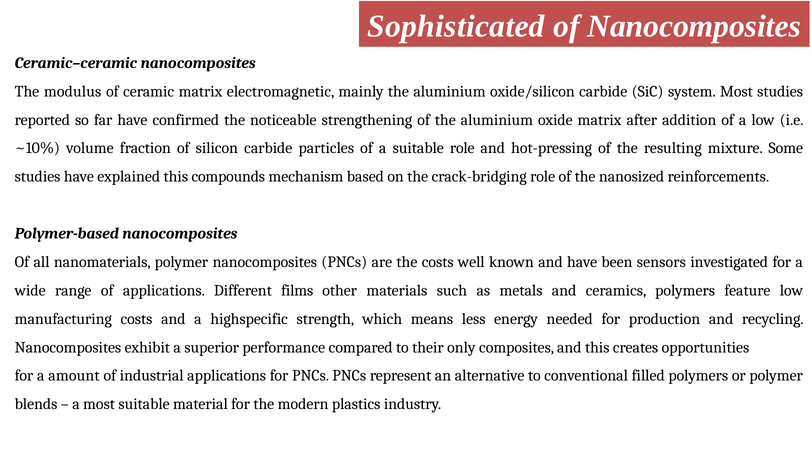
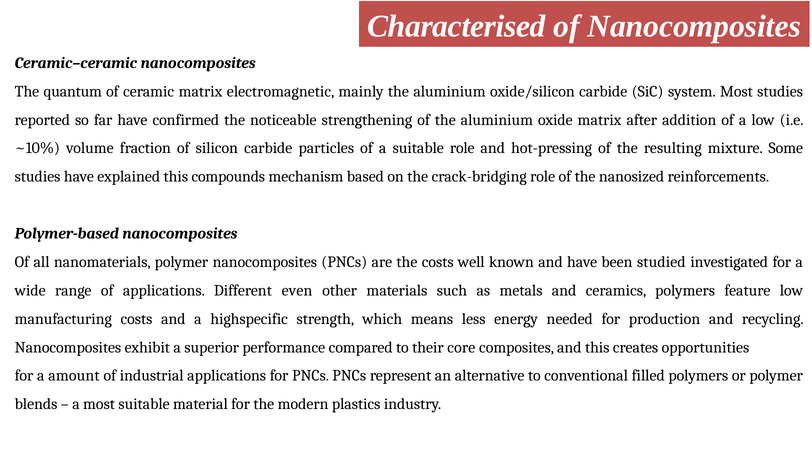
Sophisticated: Sophisticated -> Characterised
modulus: modulus -> quantum
sensors: sensors -> studied
films: films -> even
only: only -> core
